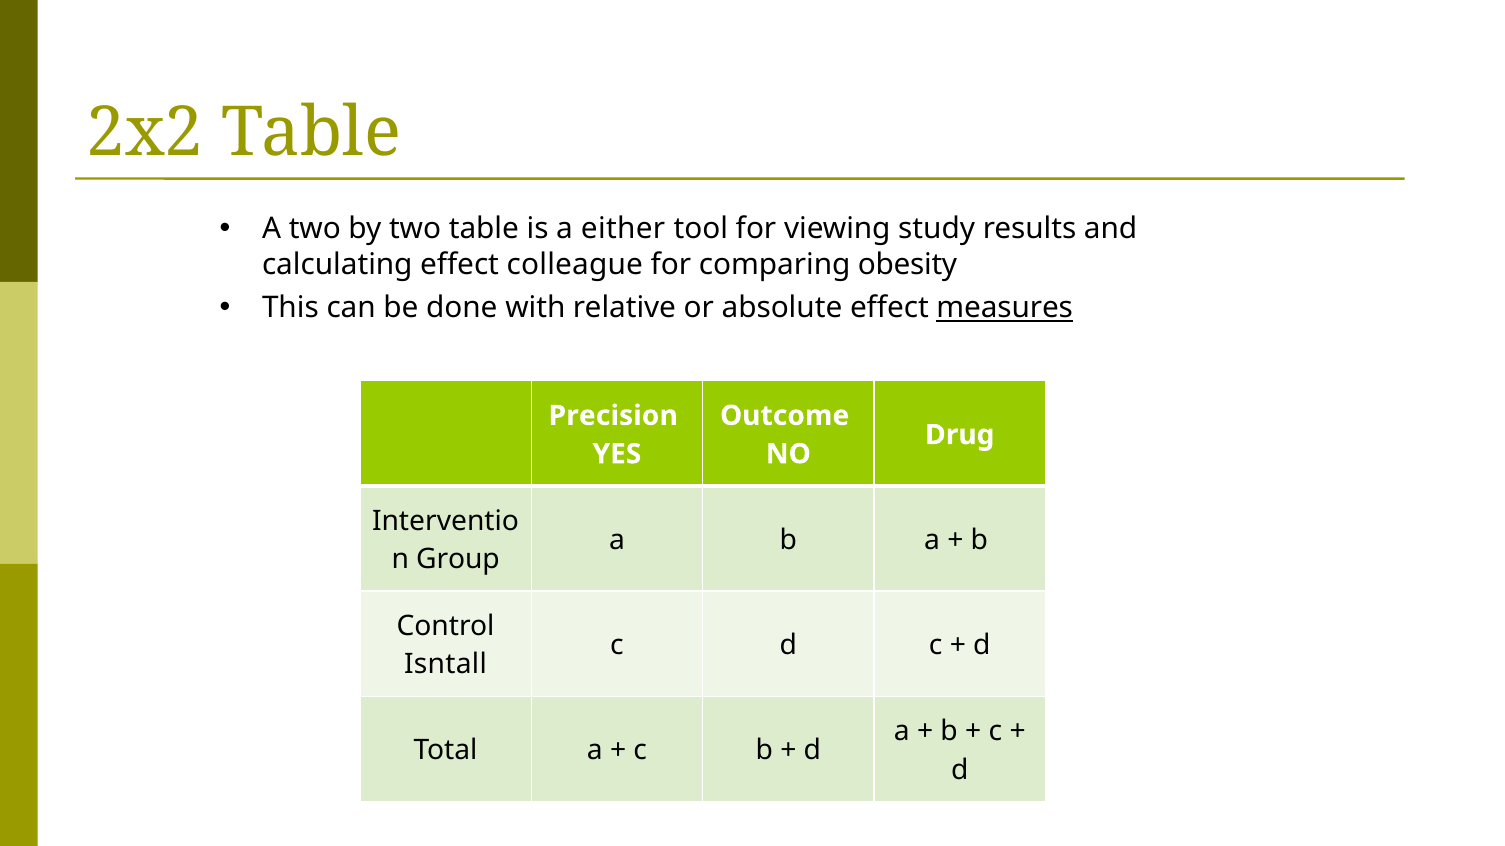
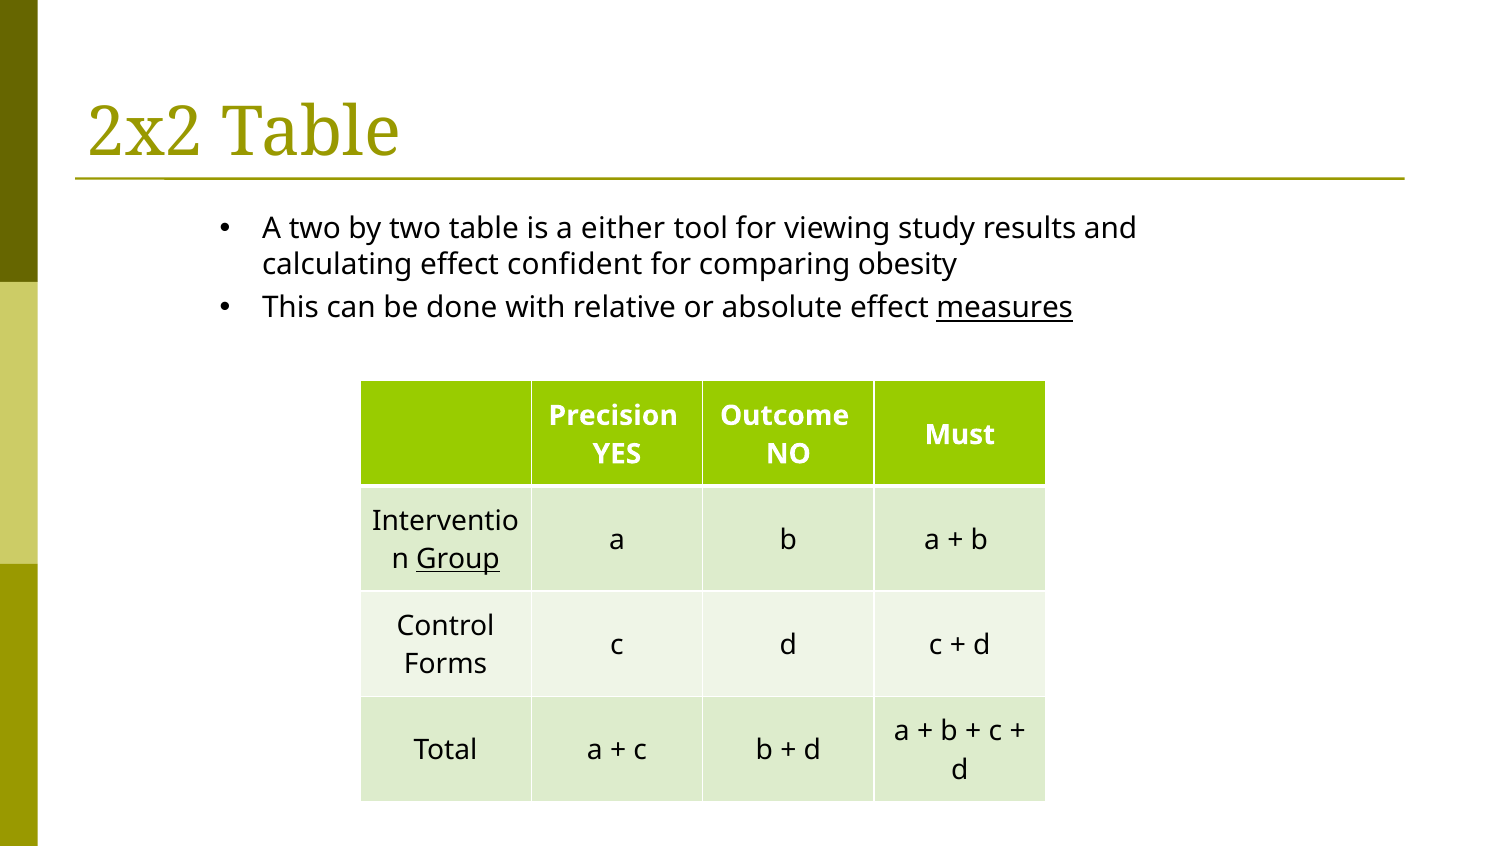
colleague: colleague -> confident
Drug: Drug -> Must
Group underline: none -> present
Isntall: Isntall -> Forms
